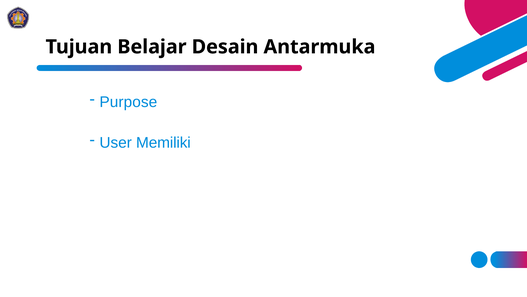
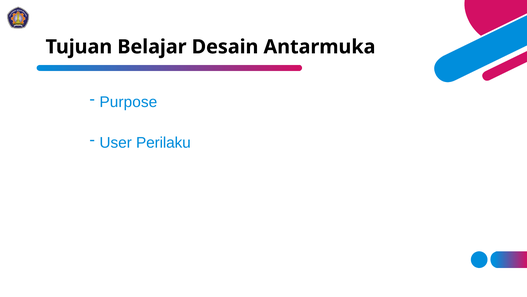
Memiliki: Memiliki -> Perilaku
